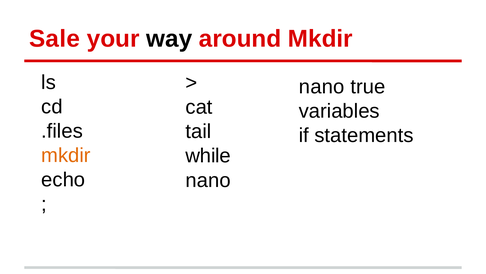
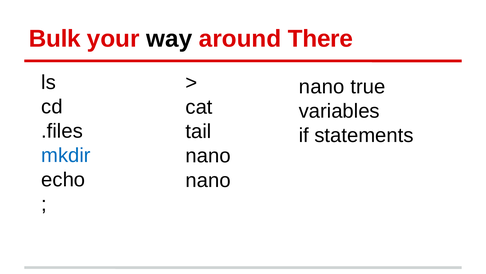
Sale: Sale -> Bulk
around Mkdir: Mkdir -> There
mkdir at (66, 155) colour: orange -> blue
while at (208, 156): while -> nano
